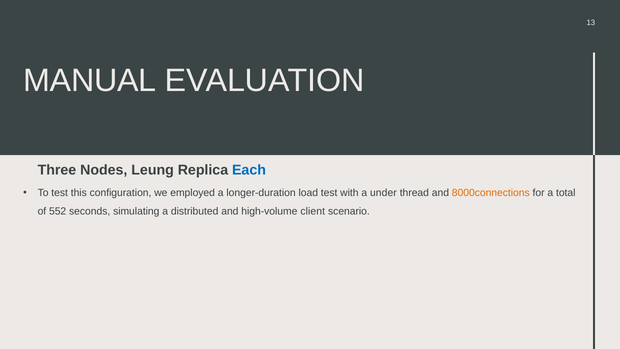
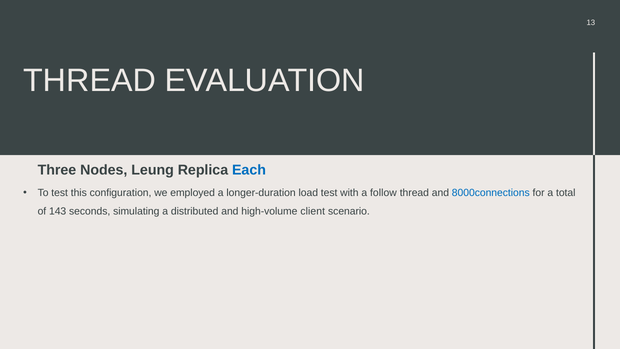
MANUAL at (90, 81): MANUAL -> THREAD
under: under -> follow
8000connections colour: orange -> blue
552: 552 -> 143
